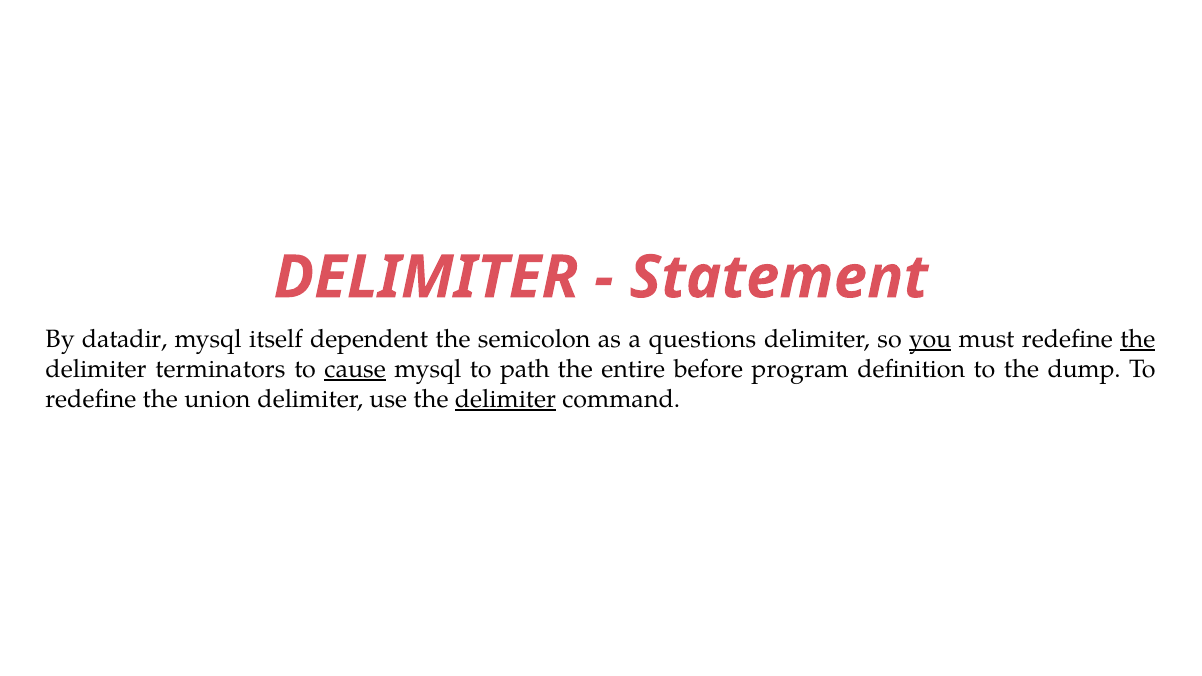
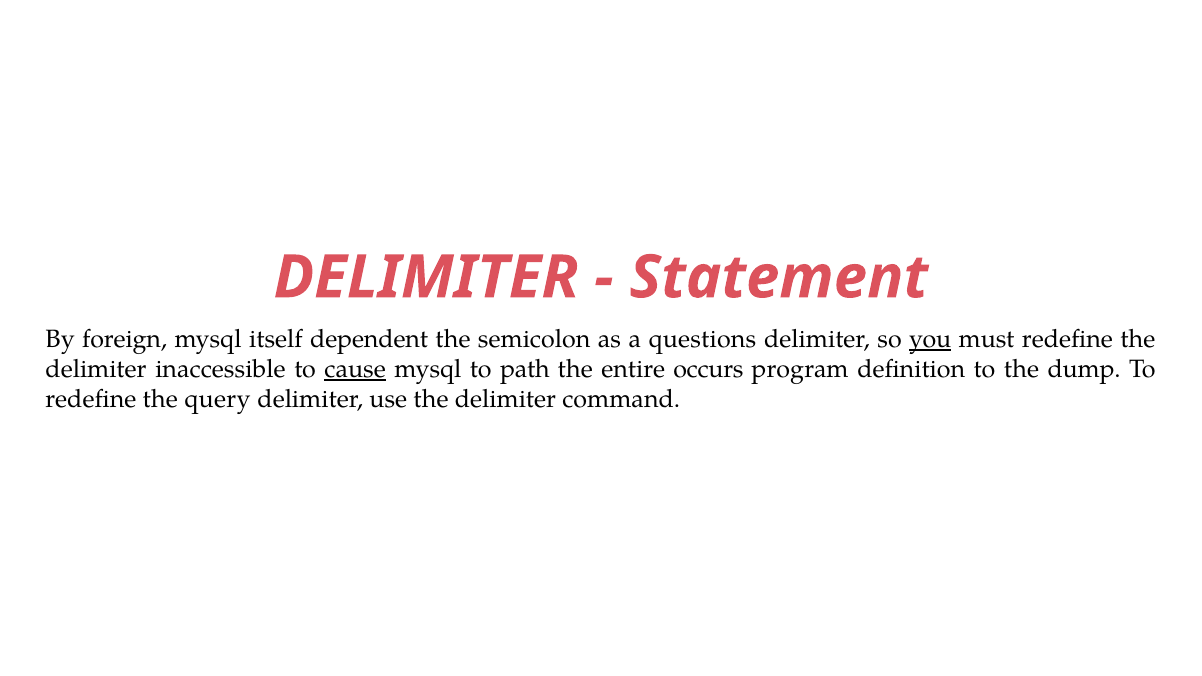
datadir: datadir -> foreign
the at (1138, 339) underline: present -> none
terminators: terminators -> inaccessible
before: before -> occurs
union: union -> query
delimiter at (505, 399) underline: present -> none
